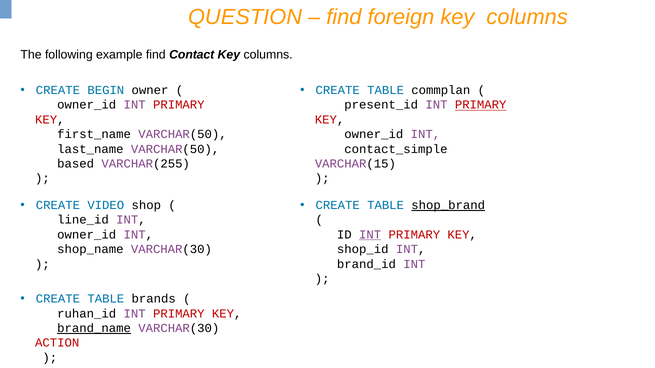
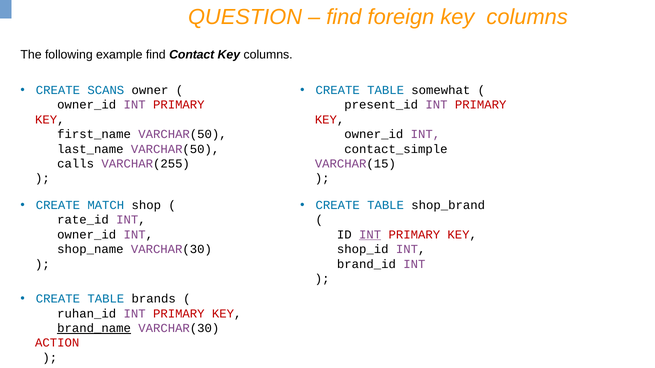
BEGIN: BEGIN -> SCANS
commplan: commplan -> somewhat
PRIMARY at (481, 105) underline: present -> none
based: based -> calls
VIDEO: VIDEO -> MATCH
shop_brand underline: present -> none
line_id: line_id -> rate_id
